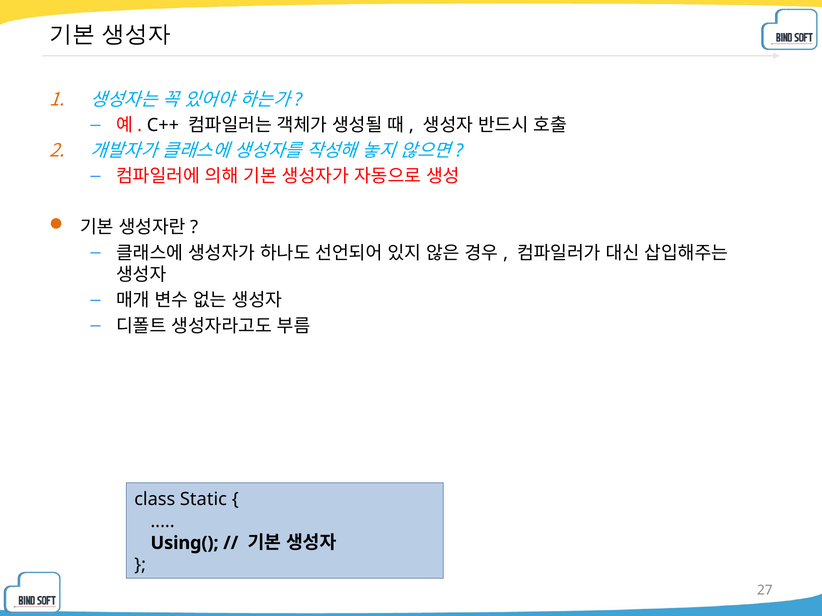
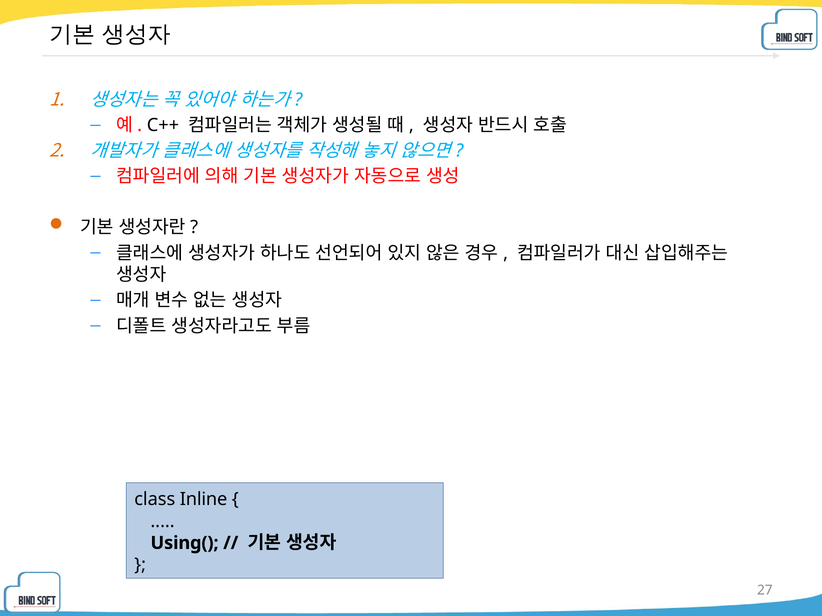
Static: Static -> Inline
